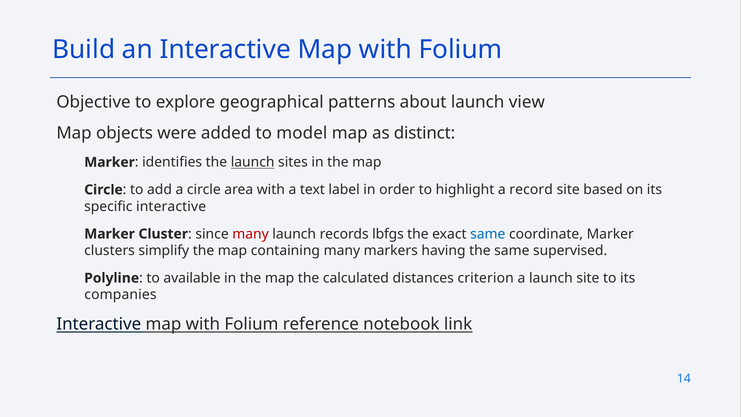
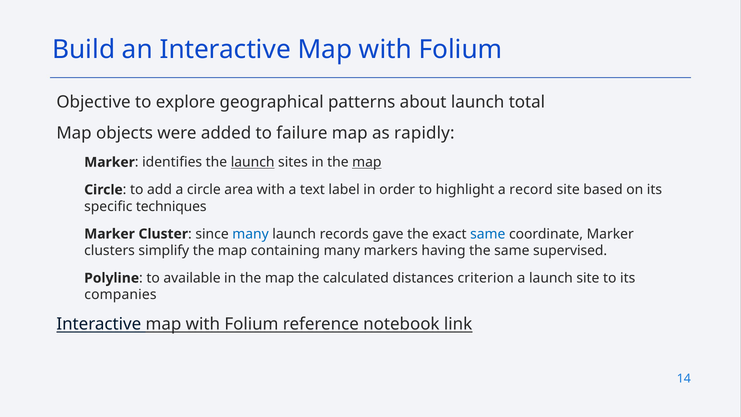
view: view -> total
model: model -> failure
distinct: distinct -> rapidly
map at (367, 162) underline: none -> present
specific interactive: interactive -> techniques
many at (251, 234) colour: red -> blue
lbfgs: lbfgs -> gave
